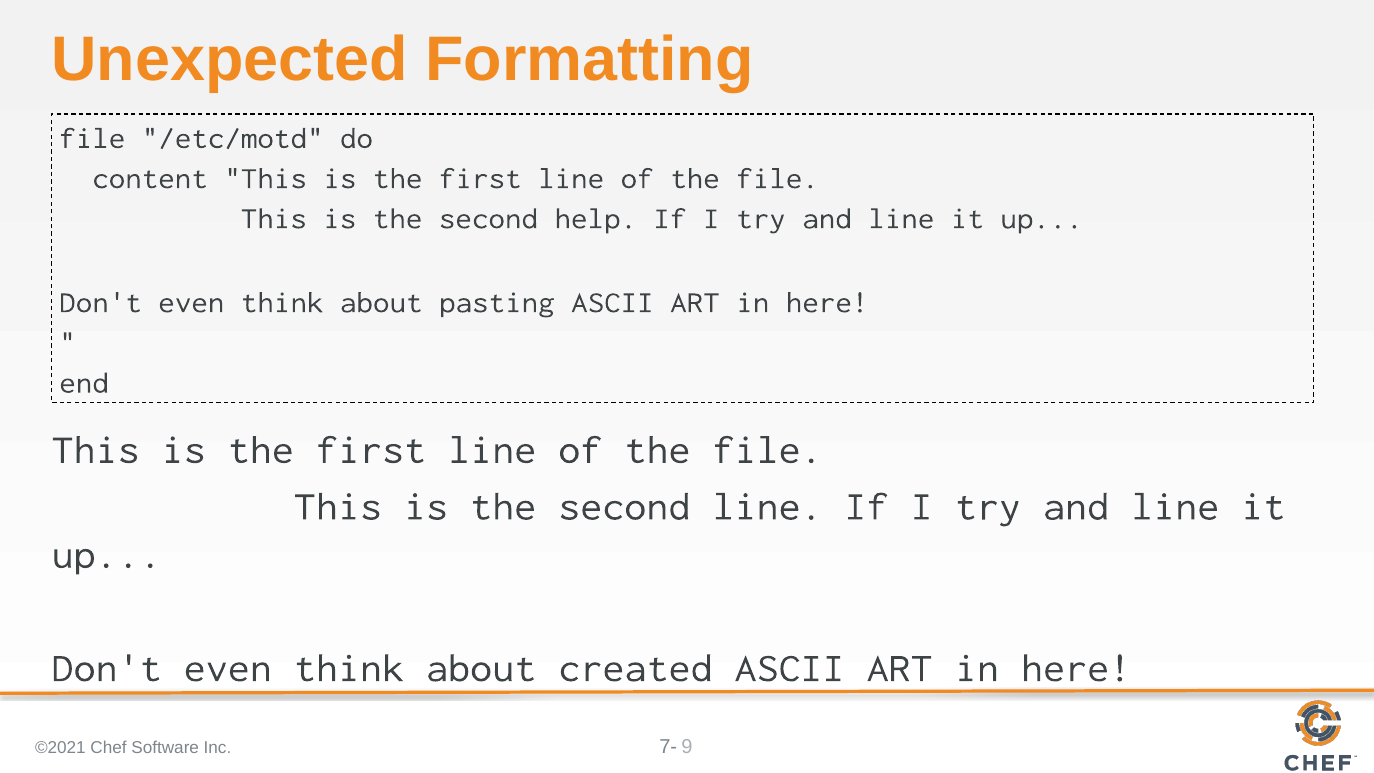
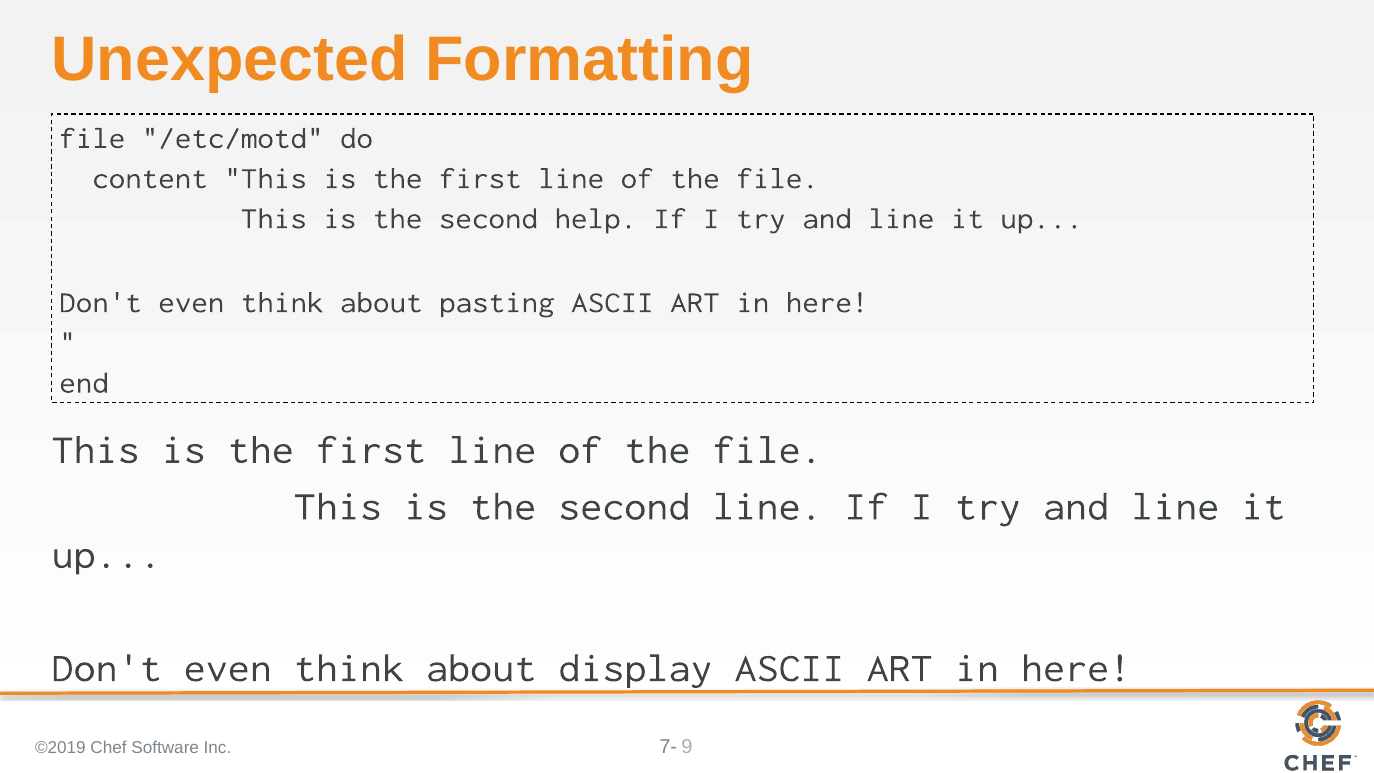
created: created -> display
©2021: ©2021 -> ©2019
